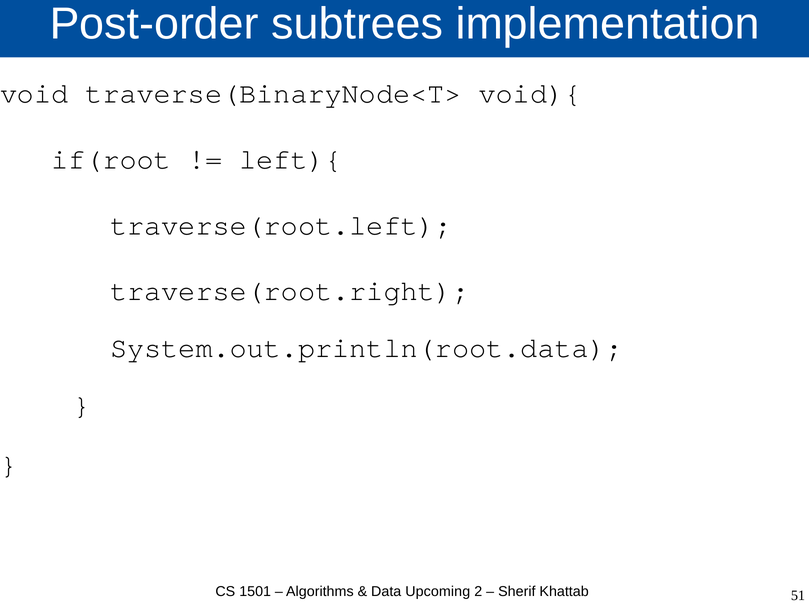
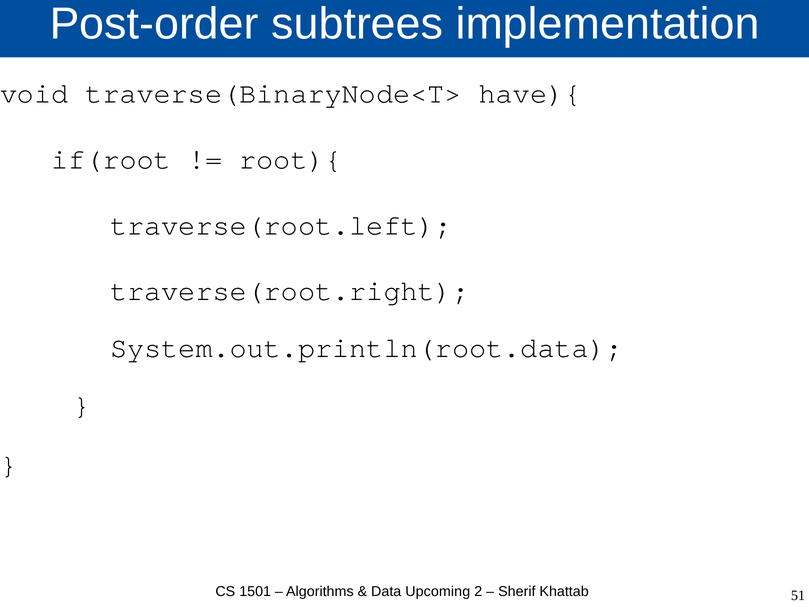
void){: void){ -> have){
left){: left){ -> root){
